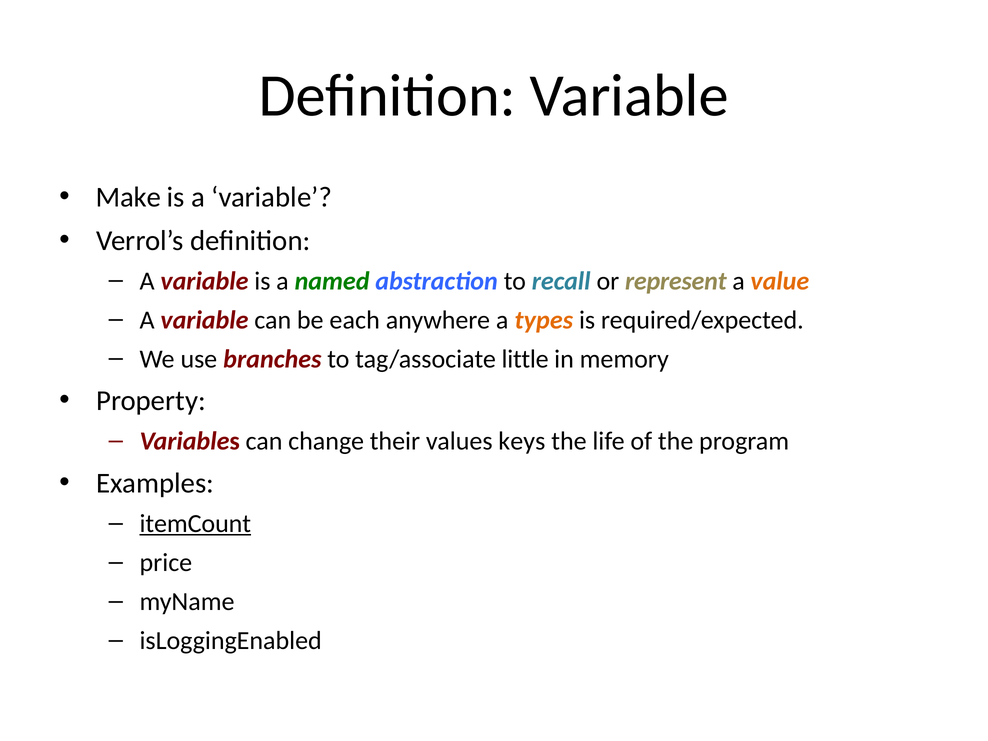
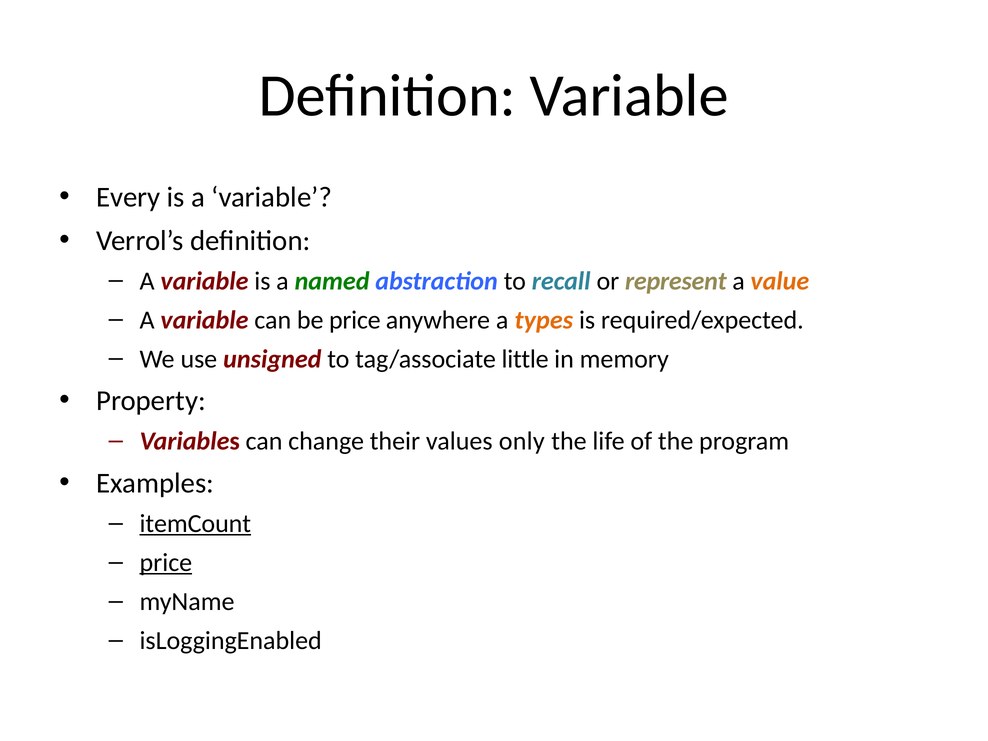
Make: Make -> Every
be each: each -> price
branches: branches -> unsigned
keys: keys -> only
price at (166, 563) underline: none -> present
